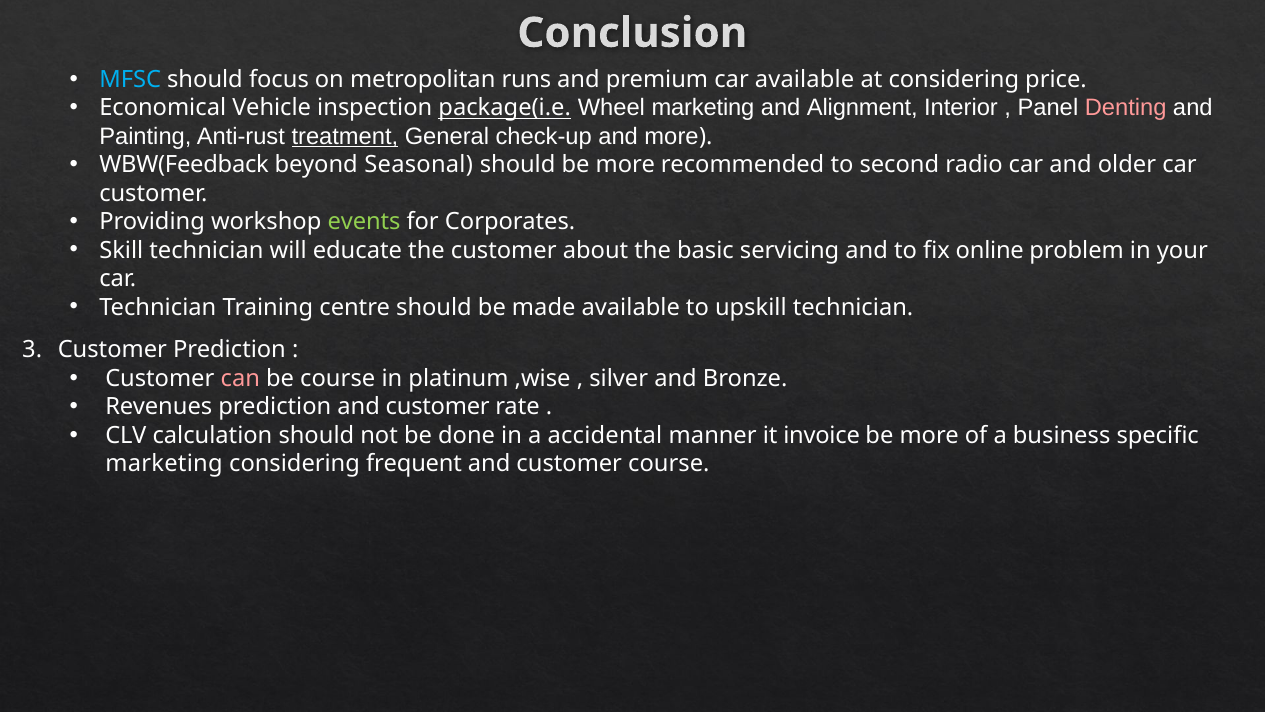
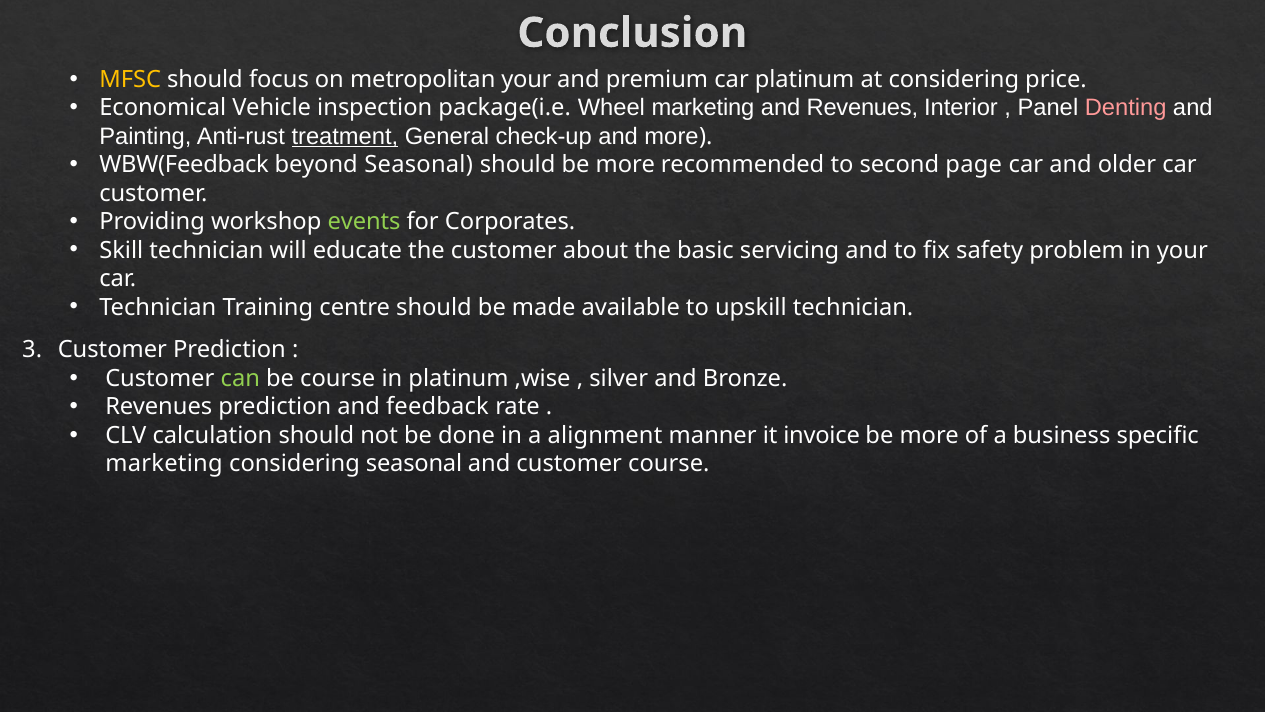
MFSC colour: light blue -> yellow
metropolitan runs: runs -> your
car available: available -> platinum
package(i.e underline: present -> none
and Alignment: Alignment -> Revenues
radio: radio -> page
online: online -> safety
can colour: pink -> light green
prediction and customer: customer -> feedback
accidental: accidental -> alignment
considering frequent: frequent -> seasonal
